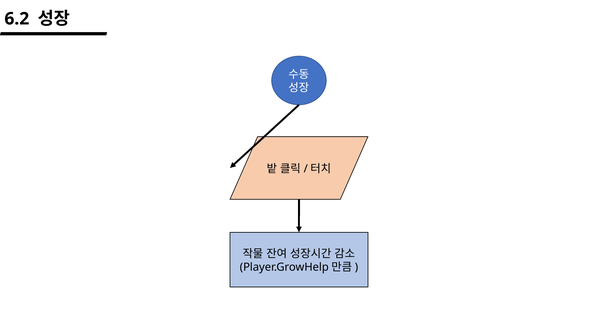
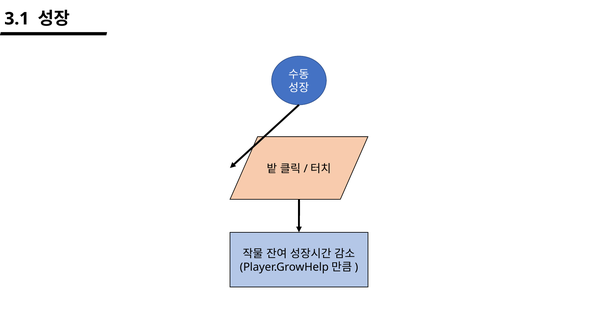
6.2: 6.2 -> 3.1
